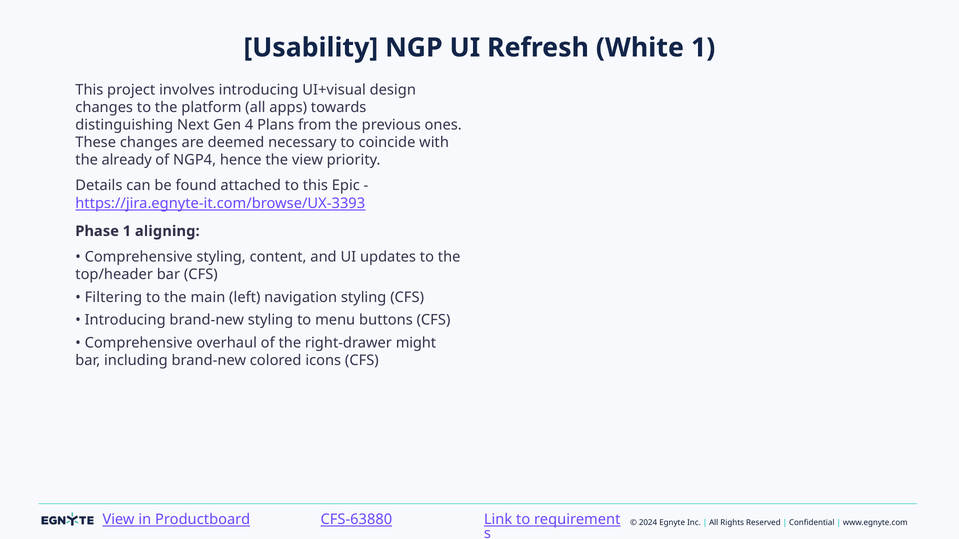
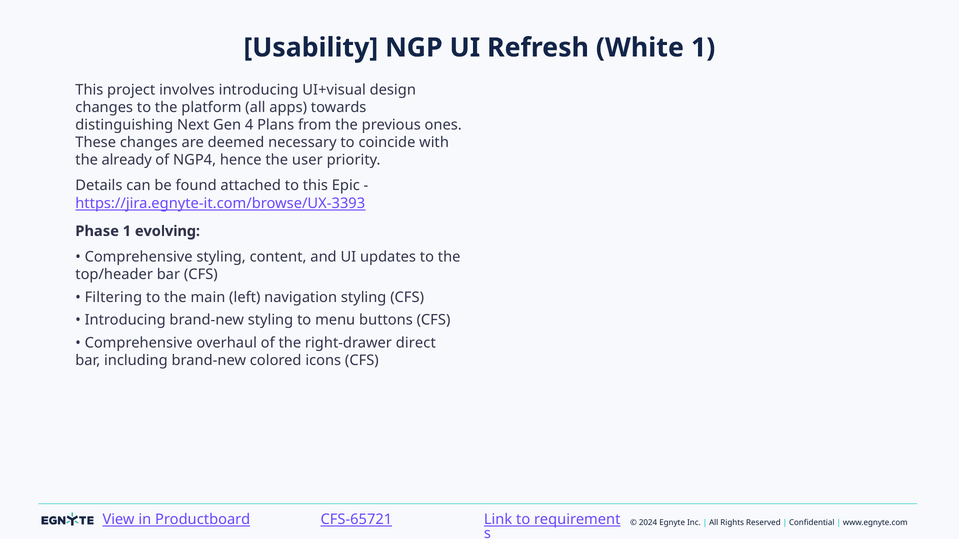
the view: view -> user
aligning: aligning -> evolving
might: might -> direct
CFS-63880: CFS-63880 -> CFS-65721
